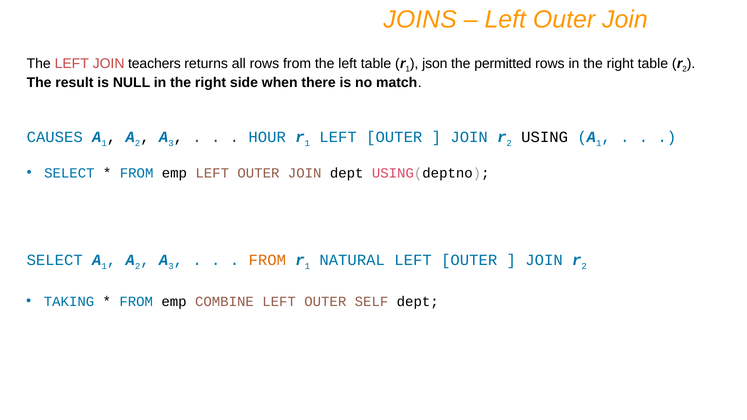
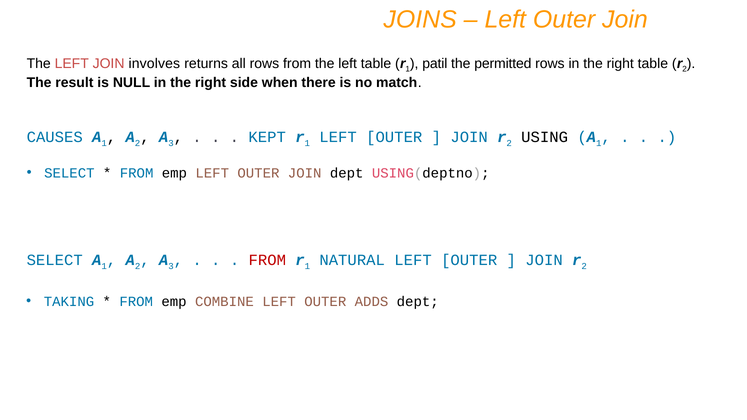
teachers: teachers -> involves
json: json -> patil
HOUR: HOUR -> KEPT
FROM at (267, 260) colour: orange -> red
SELF: SELF -> ADDS
